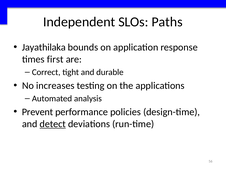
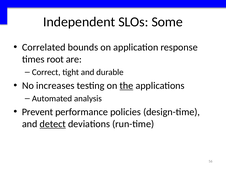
Paths: Paths -> Some
Jayathilaka: Jayathilaka -> Correlated
first: first -> root
the underline: none -> present
